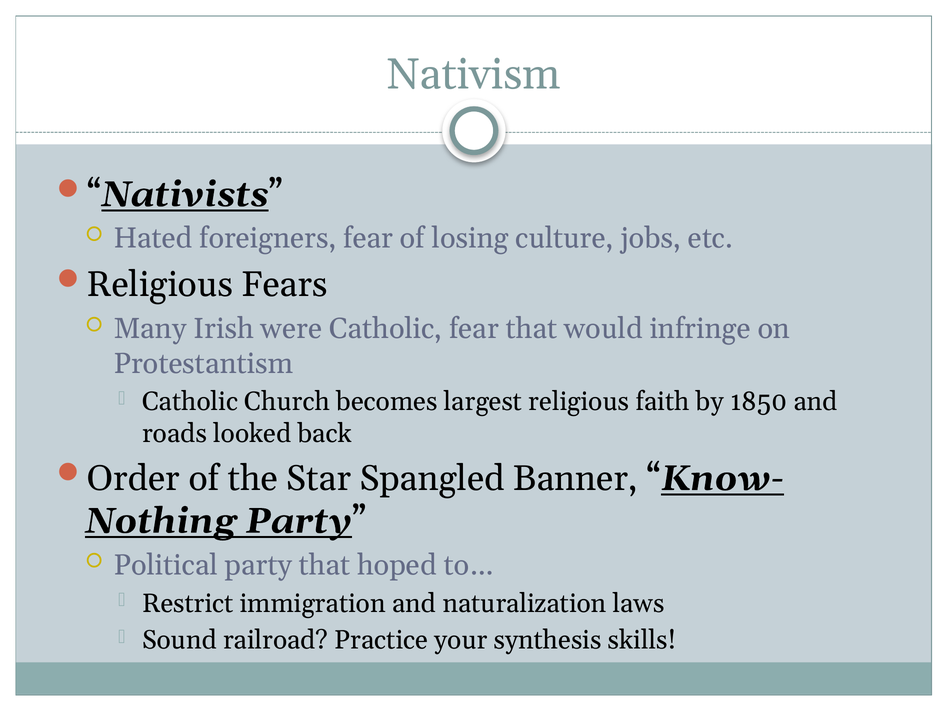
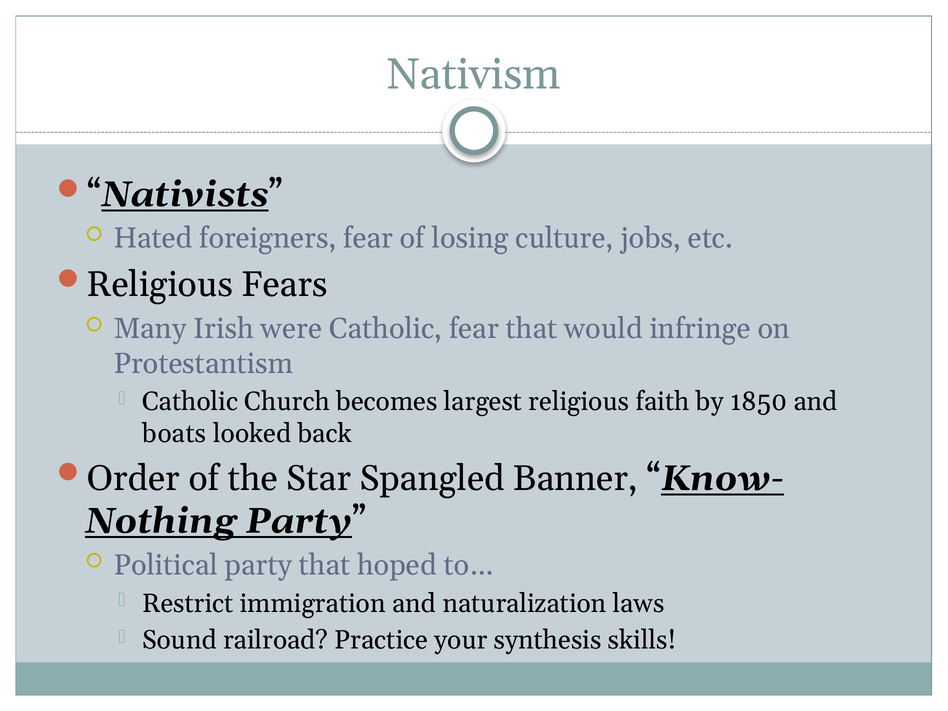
roads: roads -> boats
